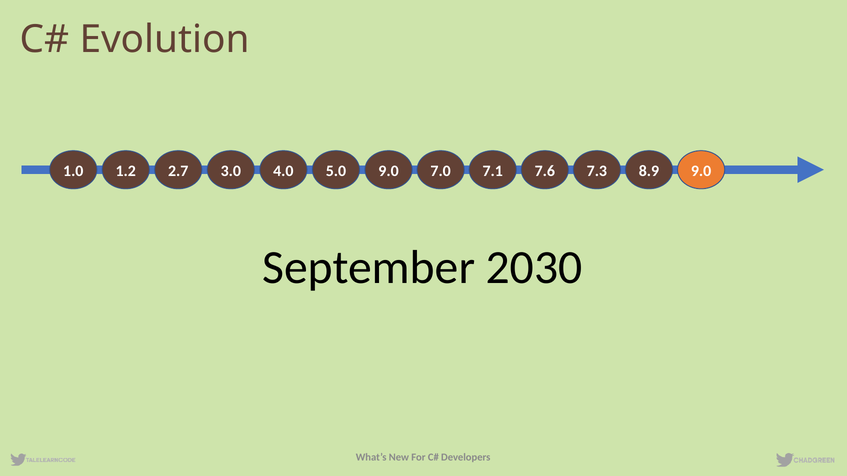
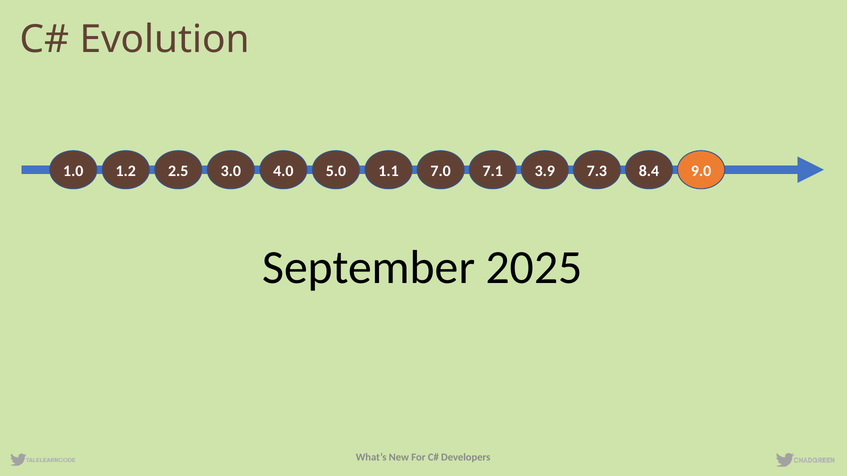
2.7: 2.7 -> 2.5
5.0 9.0: 9.0 -> 1.1
7.6: 7.6 -> 3.9
8.9: 8.9 -> 8.4
2030: 2030 -> 2025
